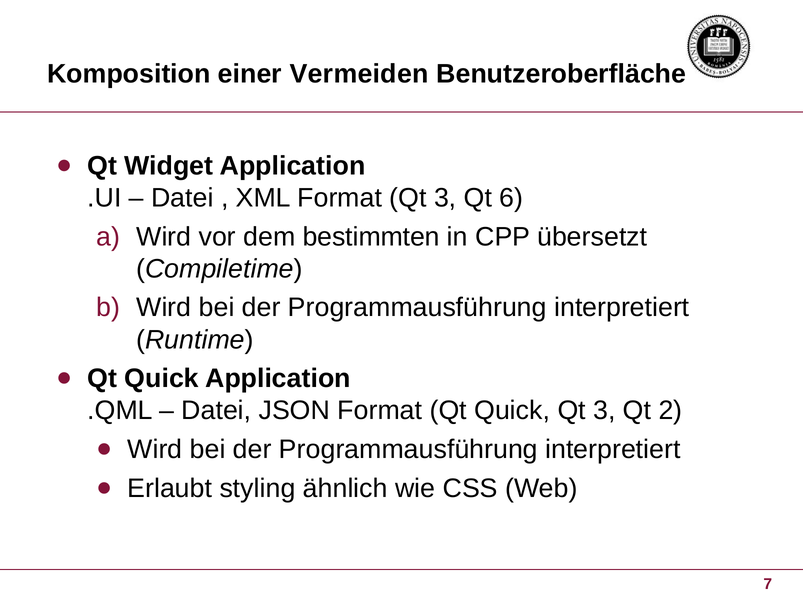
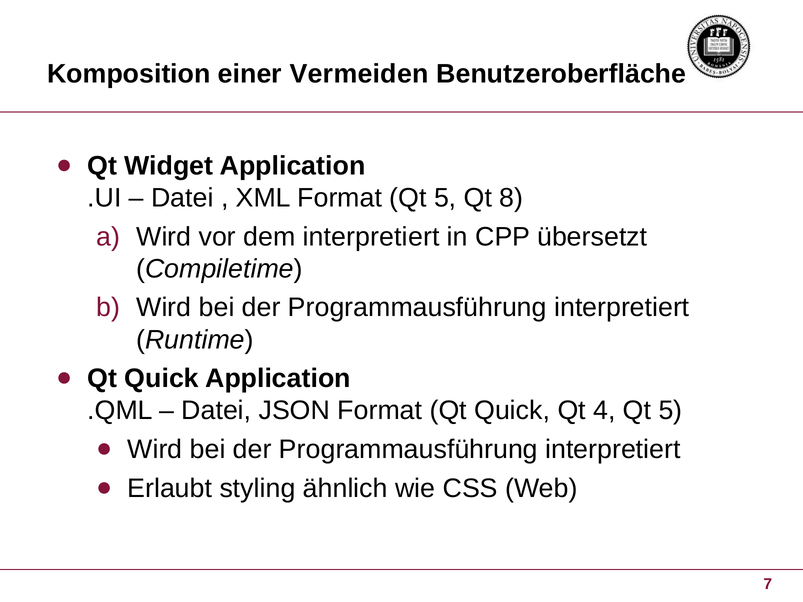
Format Qt 3: 3 -> 5
6: 6 -> 8
dem bestimmten: bestimmten -> interpretiert
Quick Qt 3: 3 -> 4
2 at (671, 411): 2 -> 5
